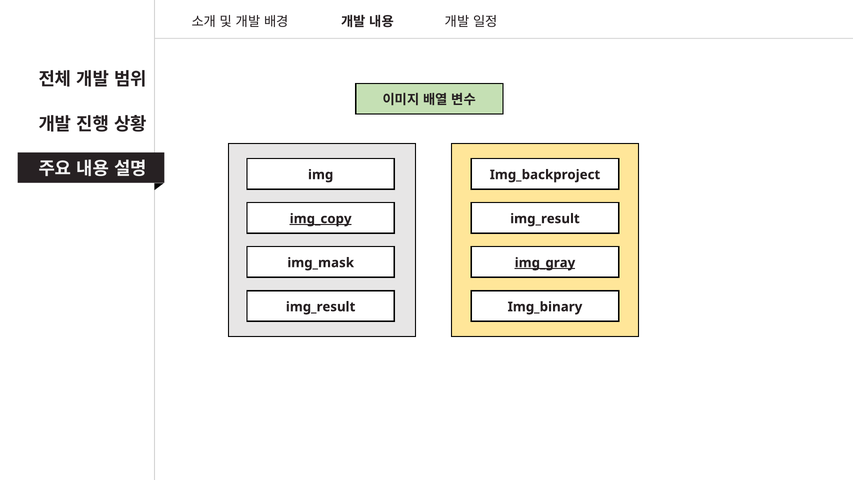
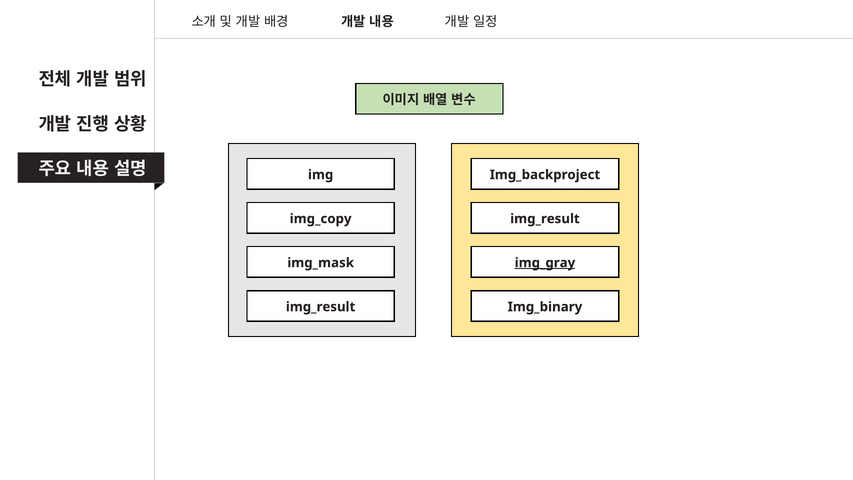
img_copy underline: present -> none
